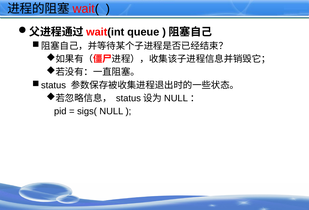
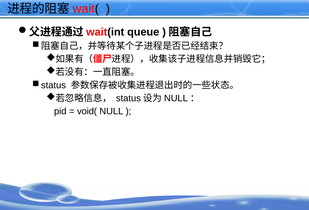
sigs(: sigs( -> void(
